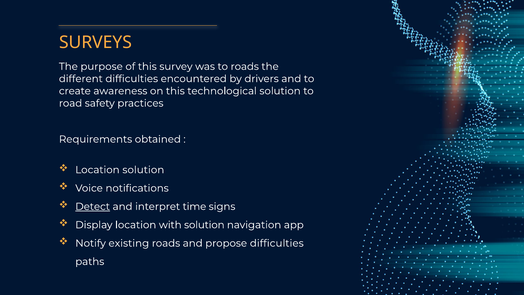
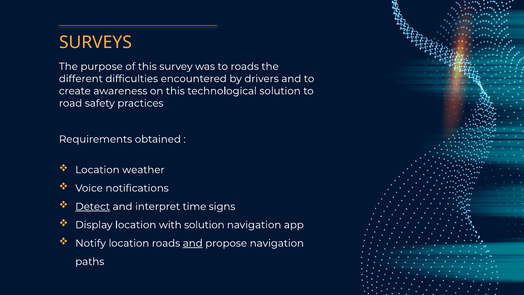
Location solution: solution -> weather
Notify existing: existing -> location
and at (193, 243) underline: none -> present
propose difficulties: difficulties -> navigation
